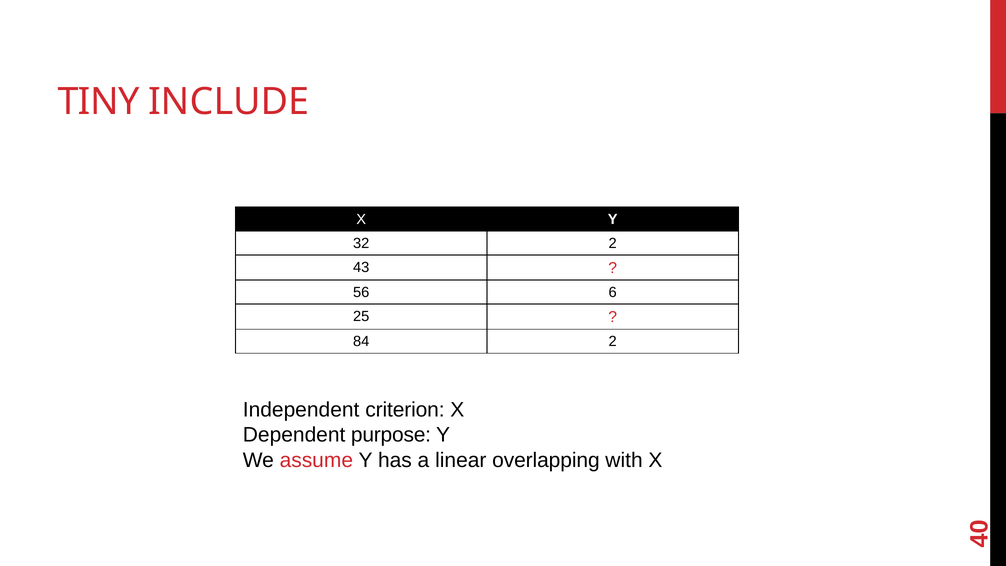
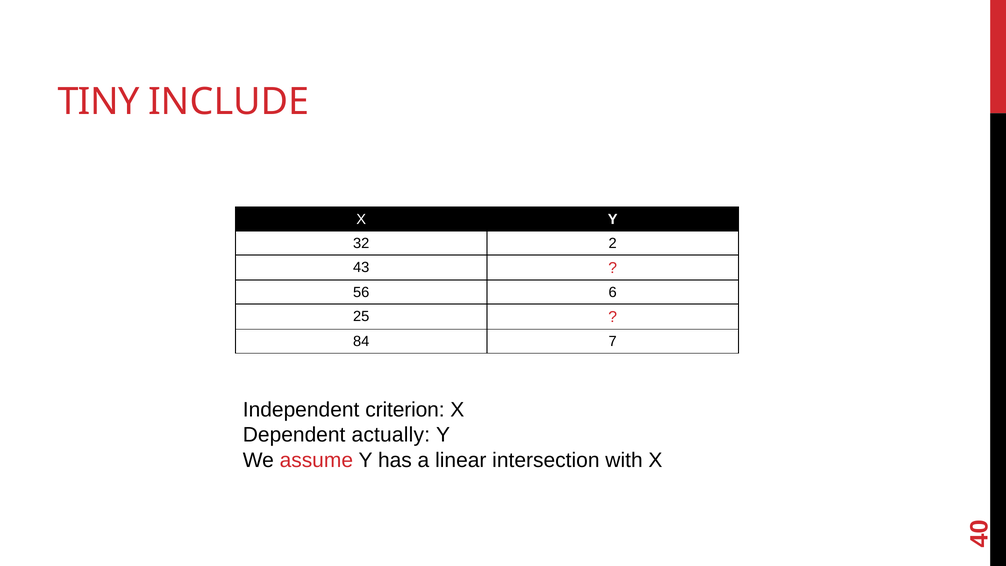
84 2: 2 -> 7
purpose: purpose -> actually
overlapping: overlapping -> intersection
